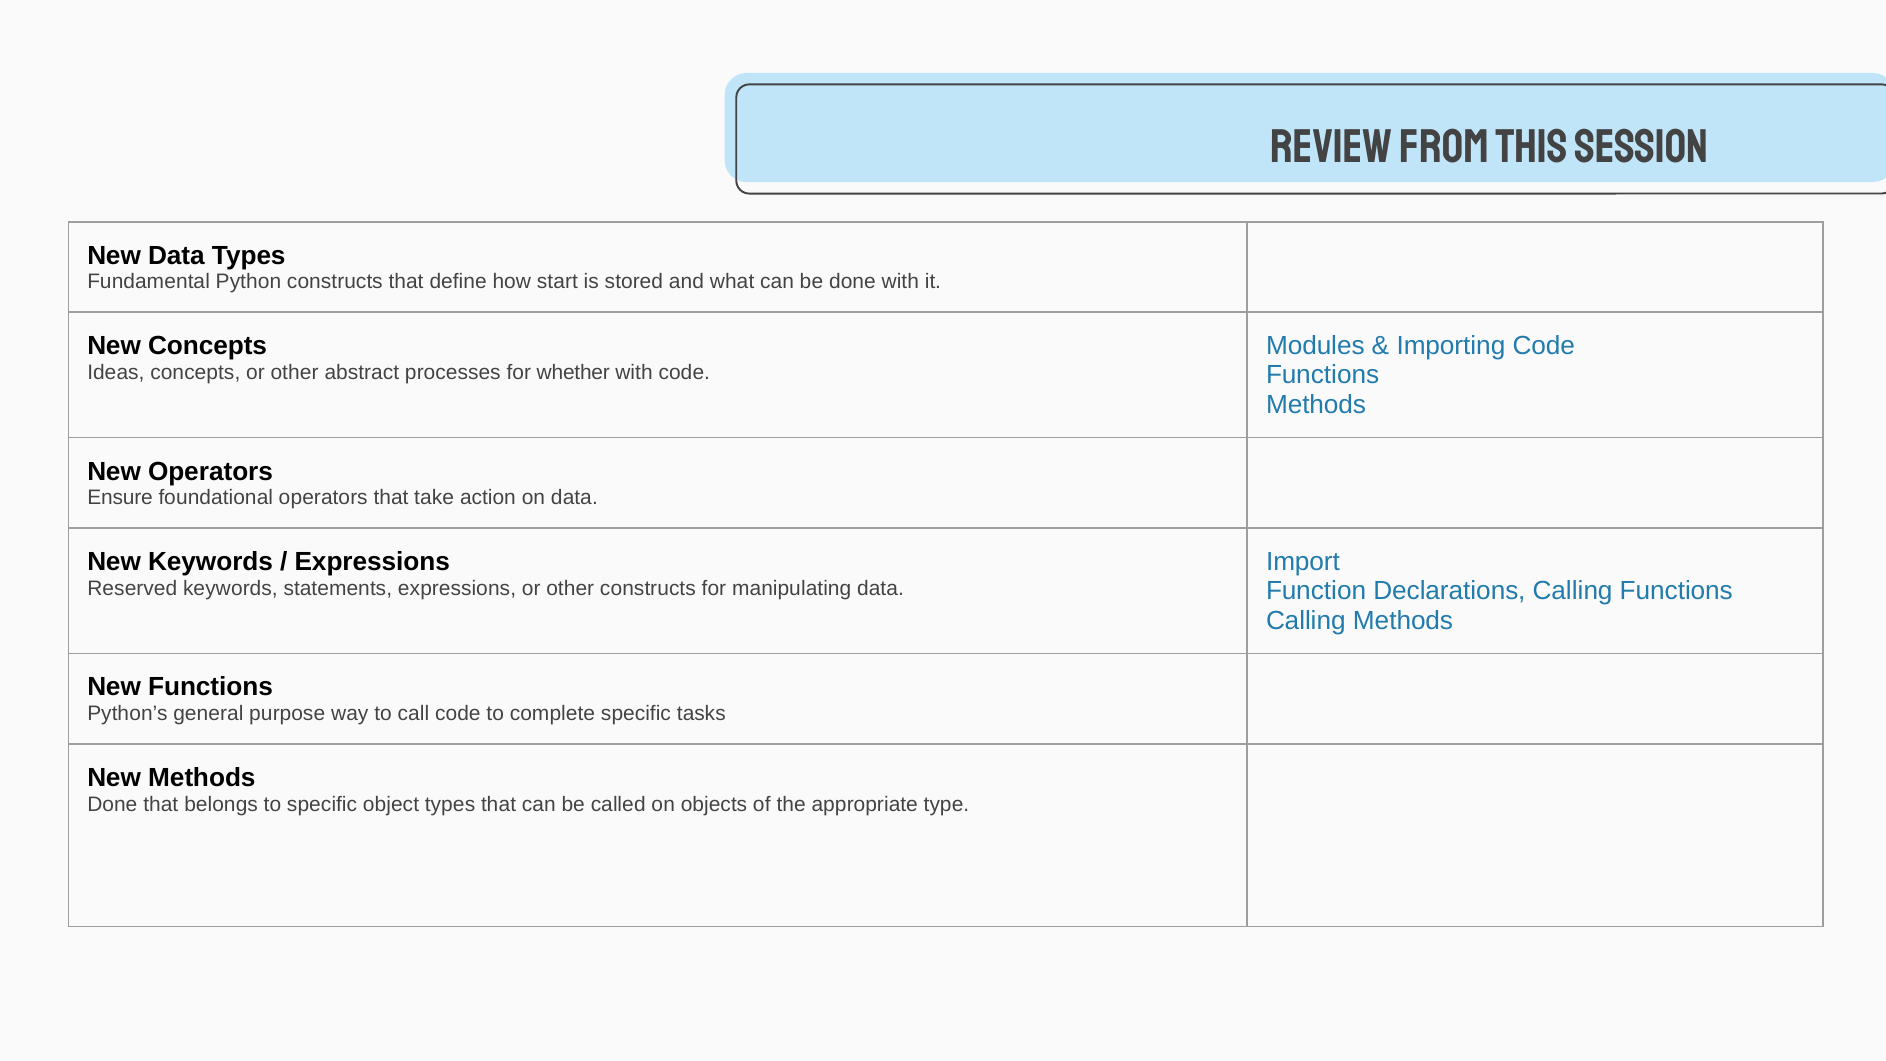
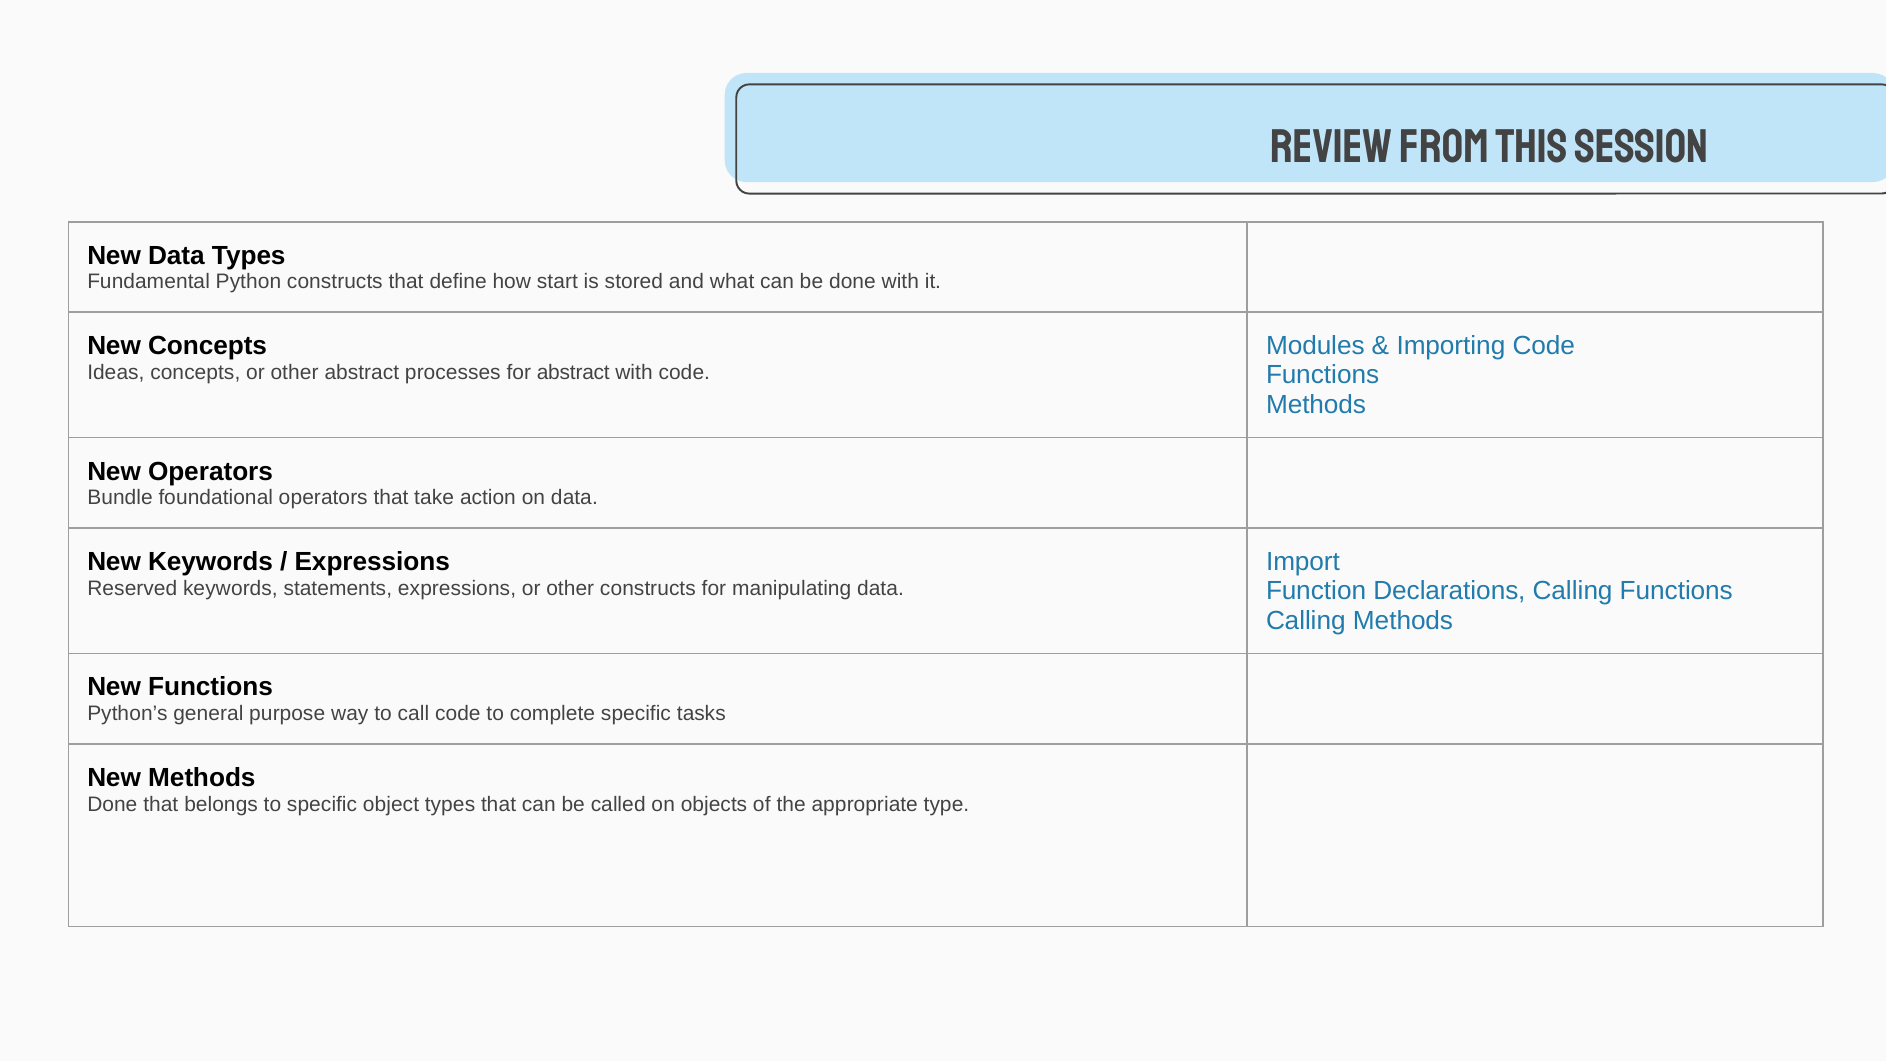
for whether: whether -> abstract
Ensure: Ensure -> Bundle
